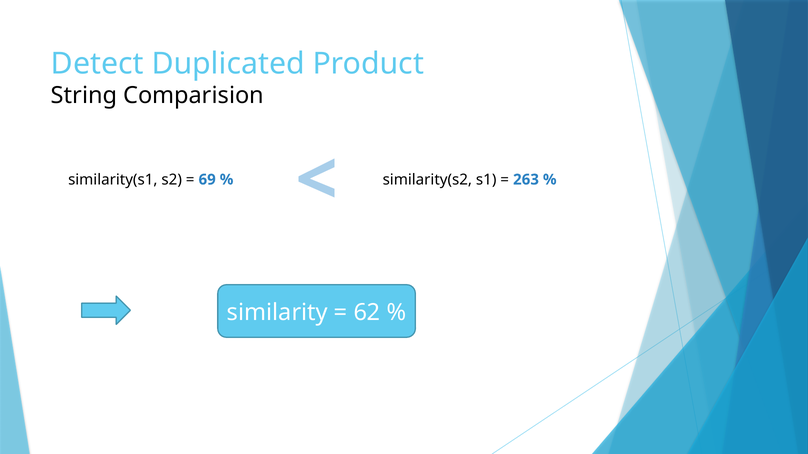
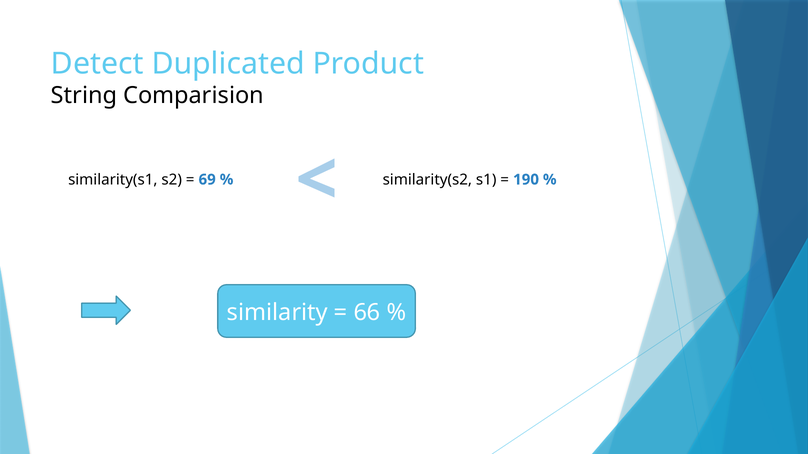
263: 263 -> 190
62: 62 -> 66
